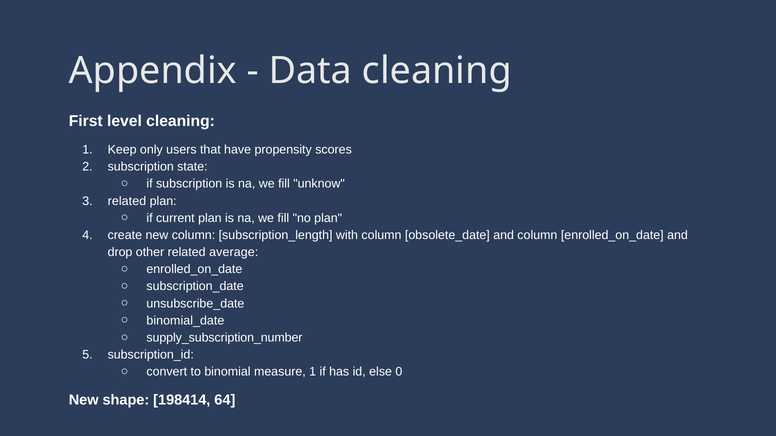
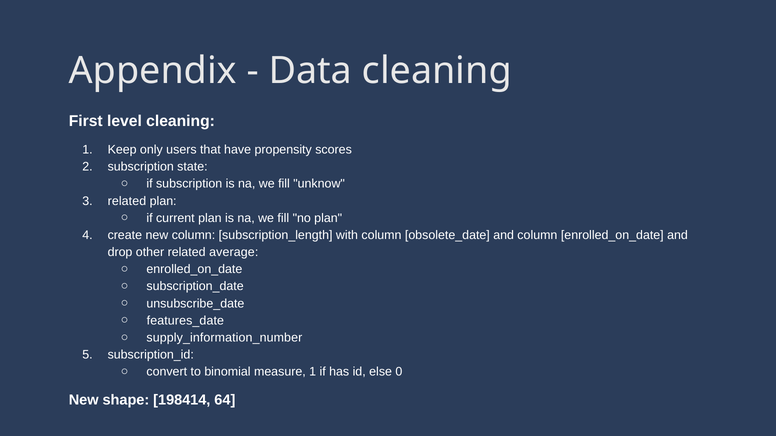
binomial_date: binomial_date -> features_date
supply_subscription_number: supply_subscription_number -> supply_information_number
